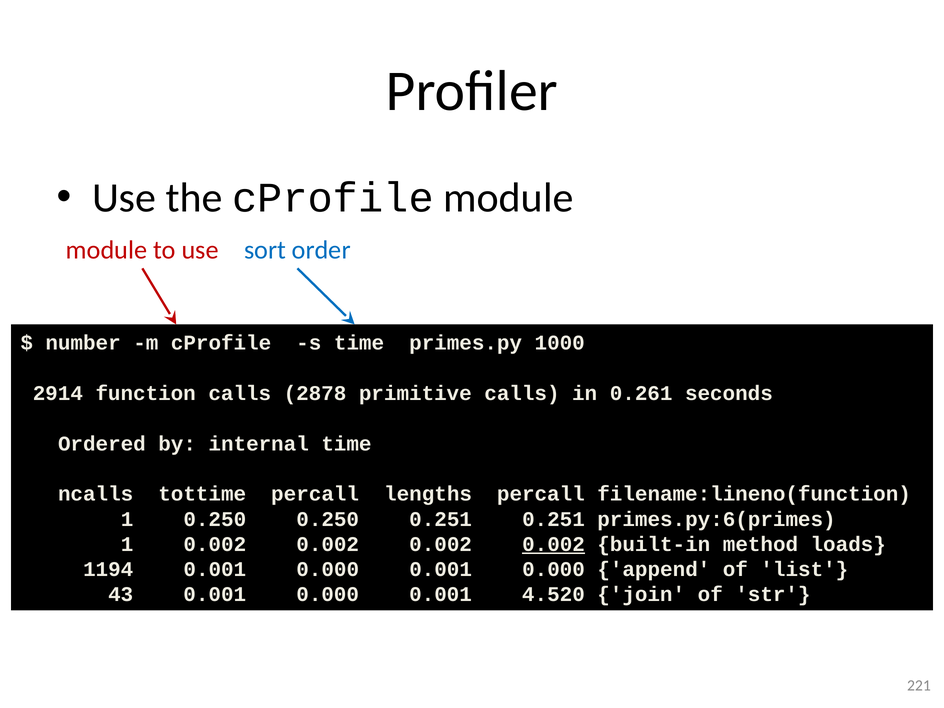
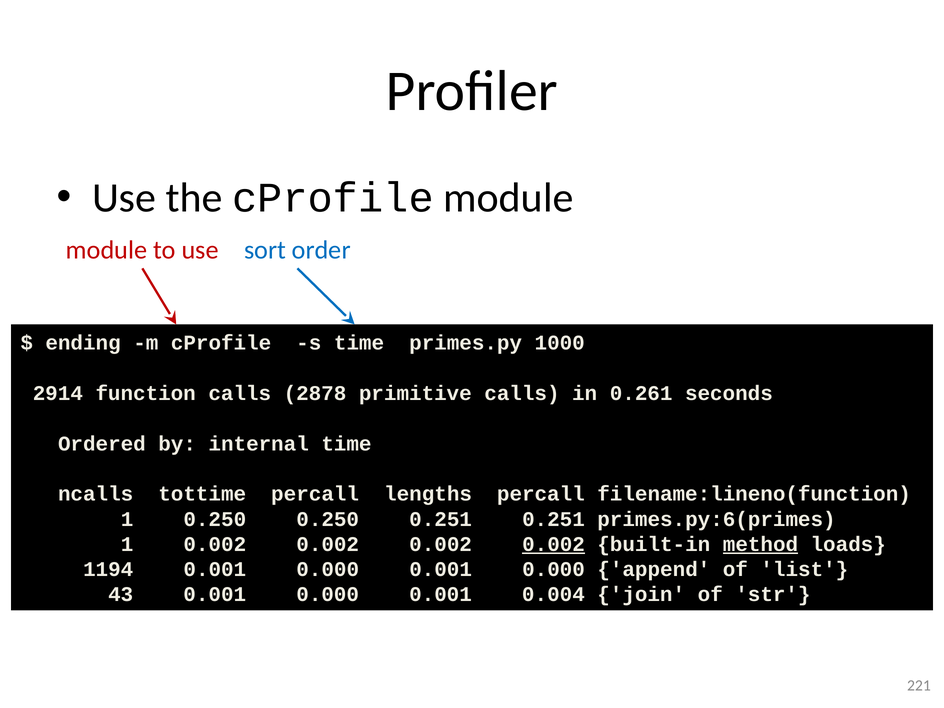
number: number -> ending
method underline: none -> present
4.520: 4.520 -> 0.004
